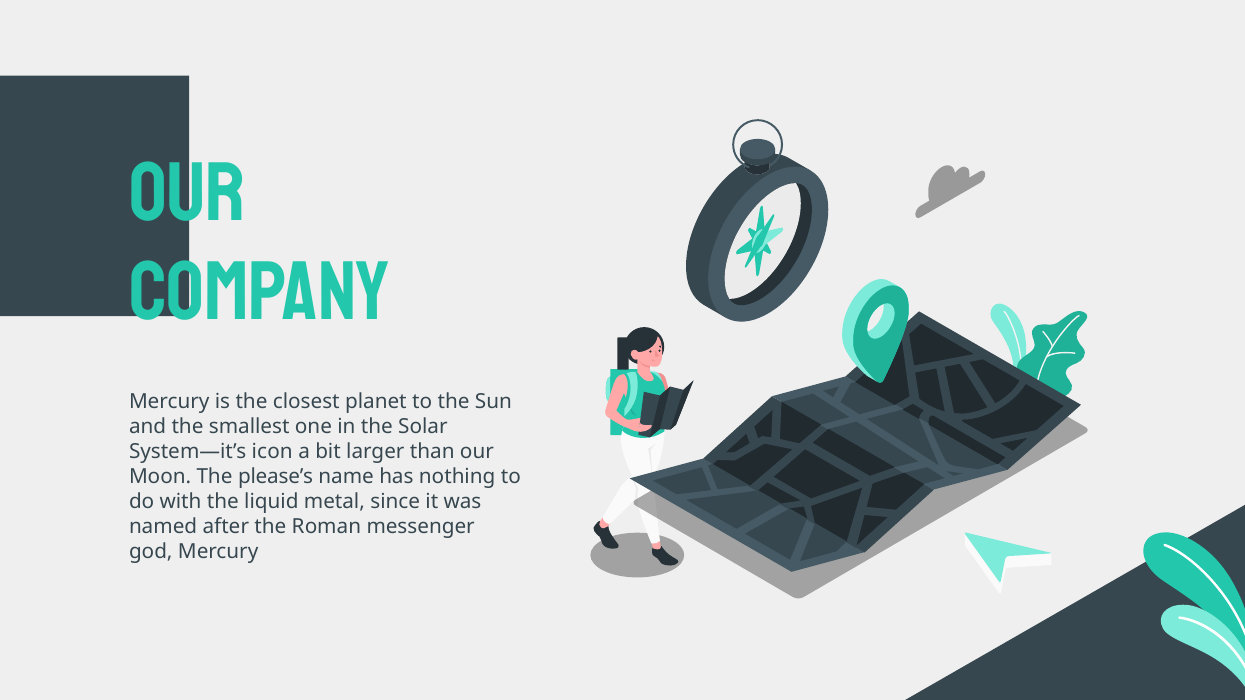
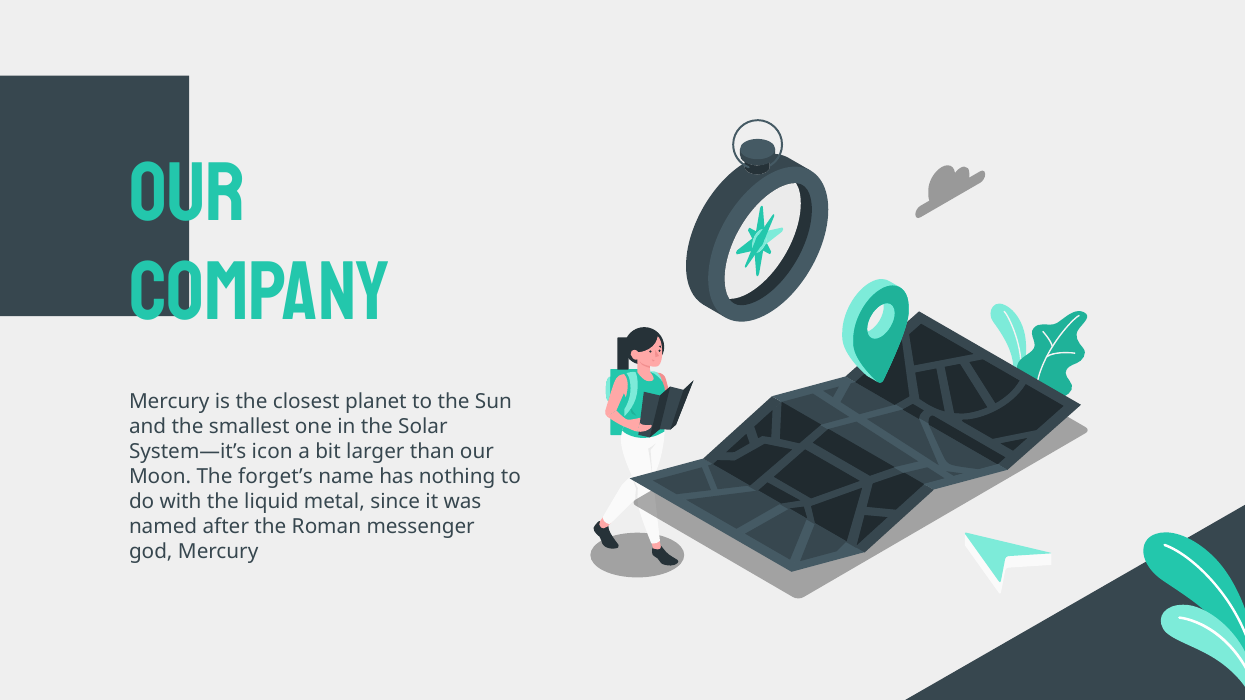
please’s: please’s -> forget’s
